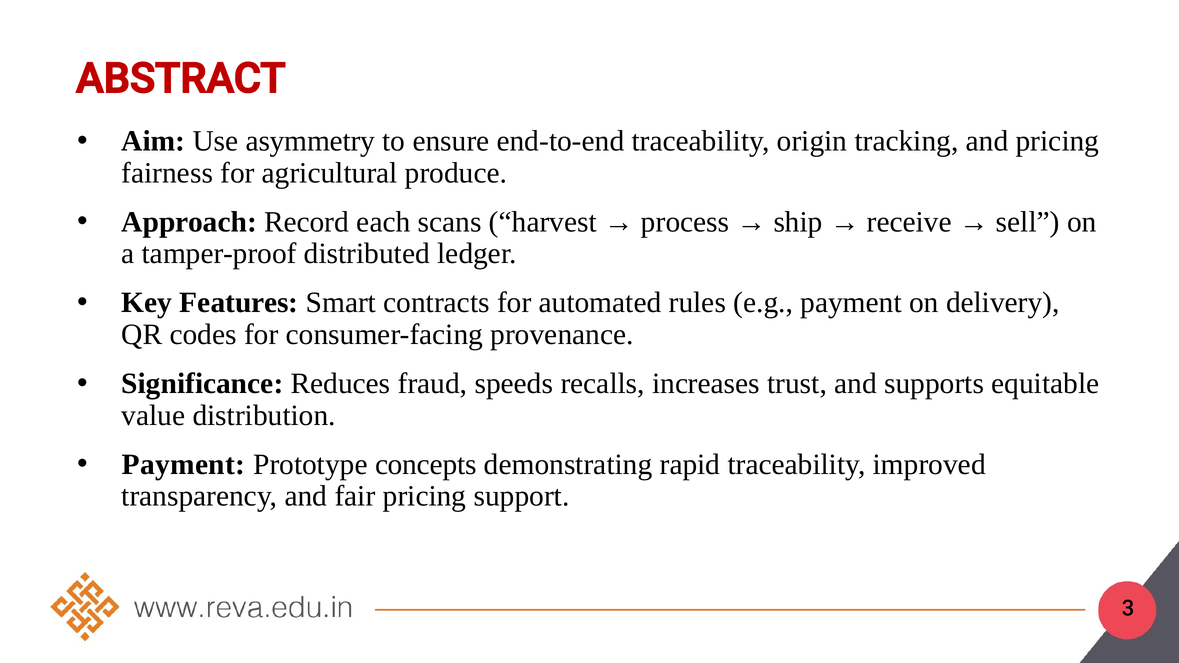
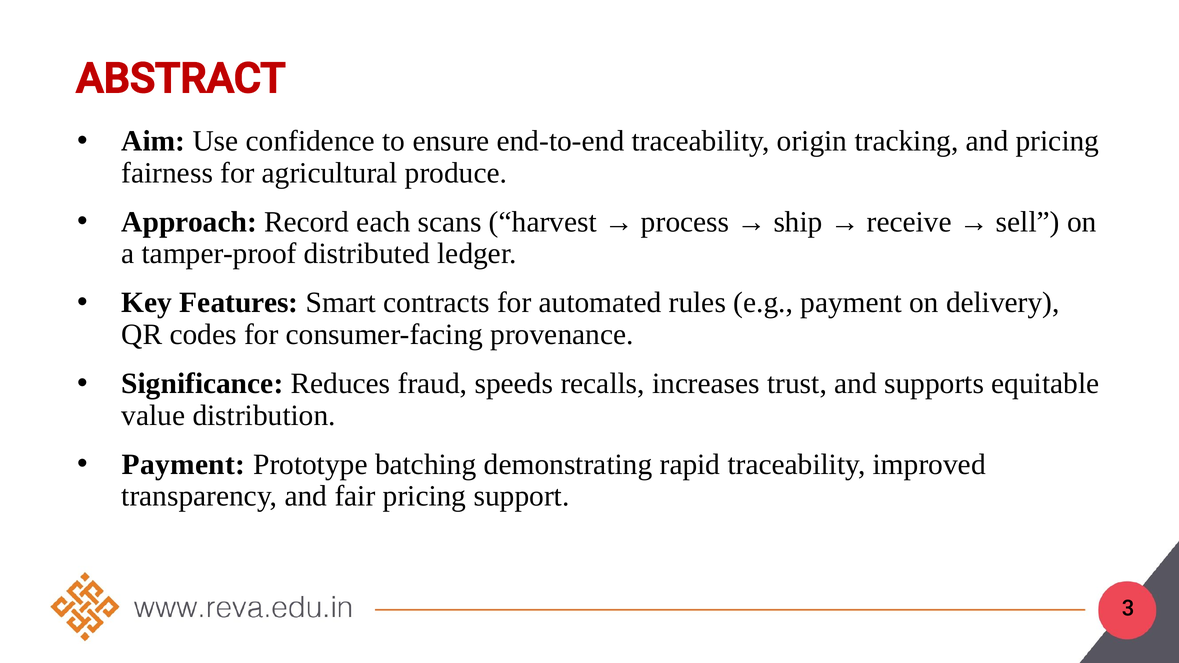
asymmetry: asymmetry -> confidence
concepts: concepts -> batching
